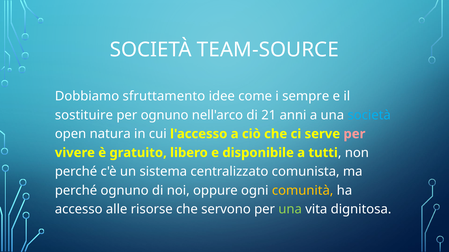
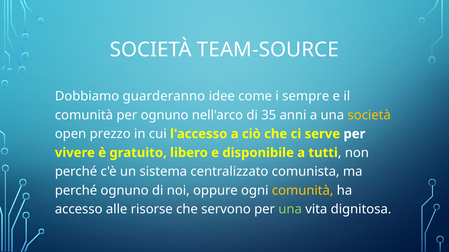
sfruttamento: sfruttamento -> guarderanno
sostituire at (84, 115): sostituire -> comunità
21: 21 -> 35
società at (369, 115) colour: light blue -> yellow
natura: natura -> prezzo
per at (354, 134) colour: pink -> white
